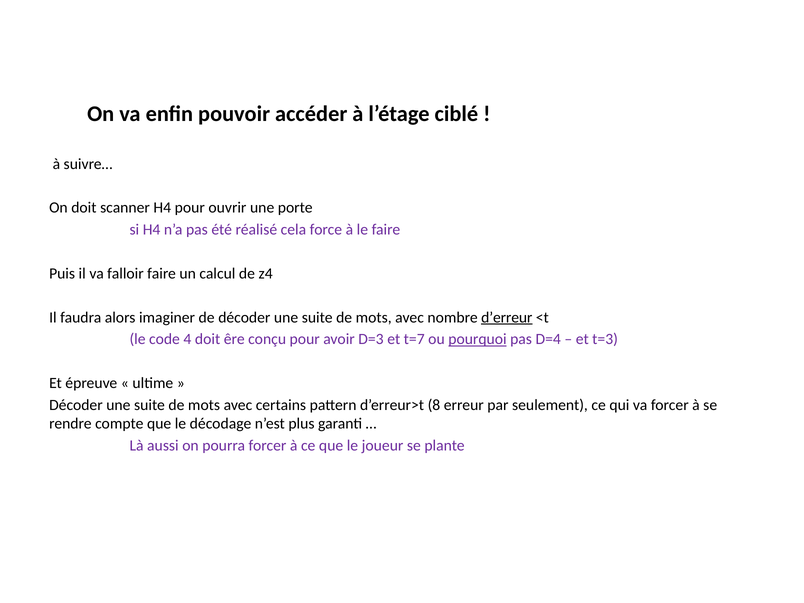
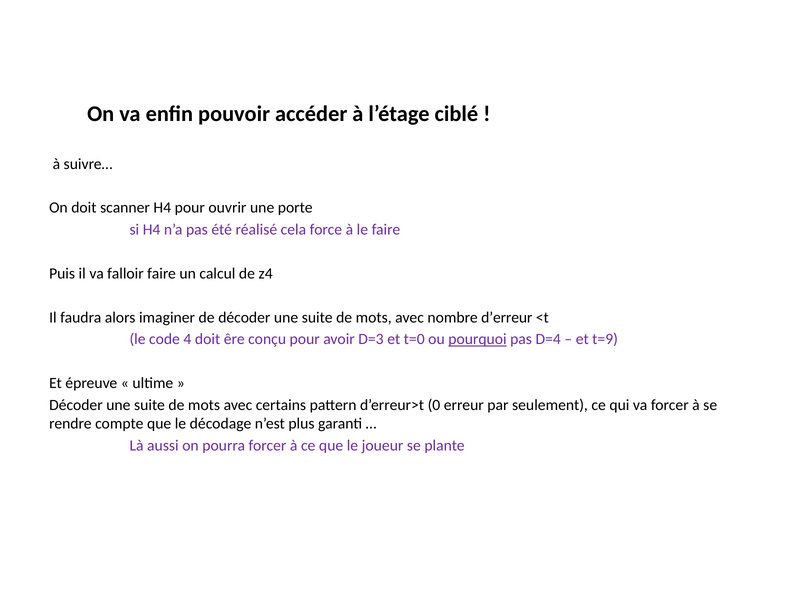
d’erreur underline: present -> none
t=7: t=7 -> t=0
t=3: t=3 -> t=9
8: 8 -> 0
